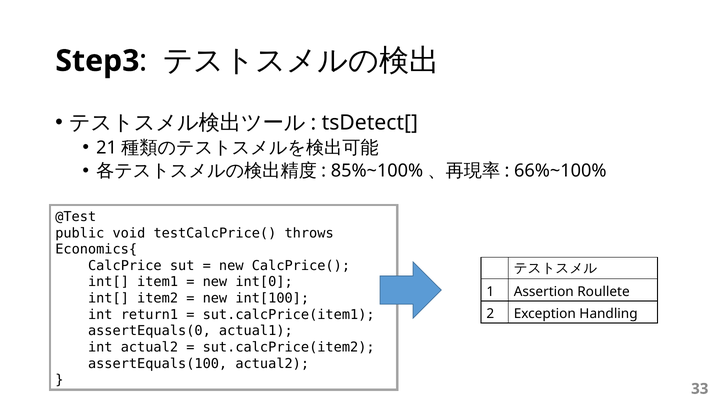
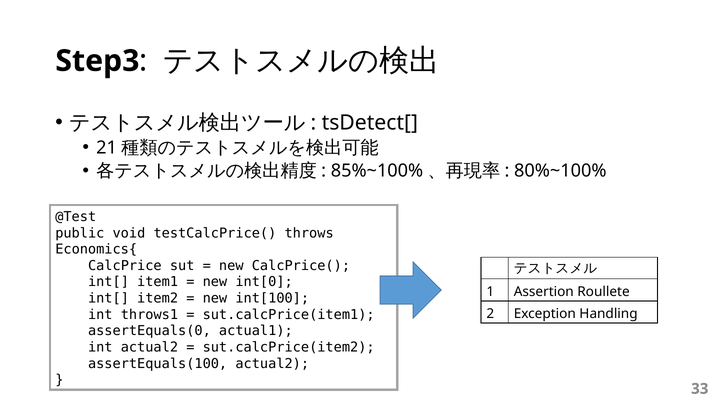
66%~100%: 66%~100% -> 80%~100%
return1: return1 -> throws1
